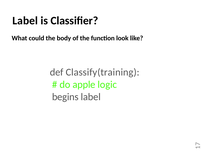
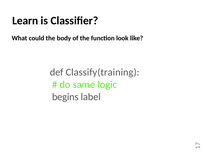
Label at (25, 21): Label -> Learn
apple: apple -> same
